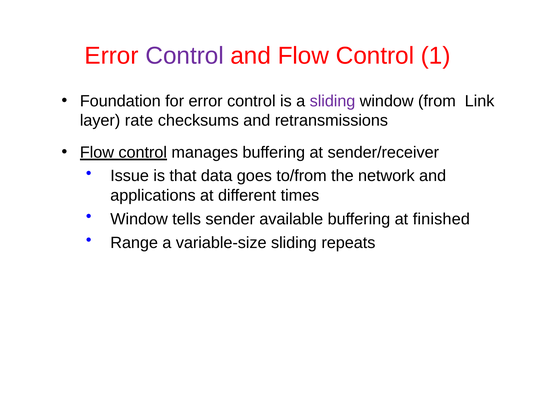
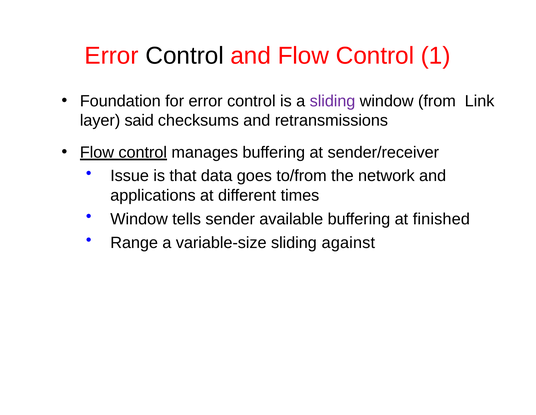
Control at (185, 56) colour: purple -> black
rate: rate -> said
repeats: repeats -> against
